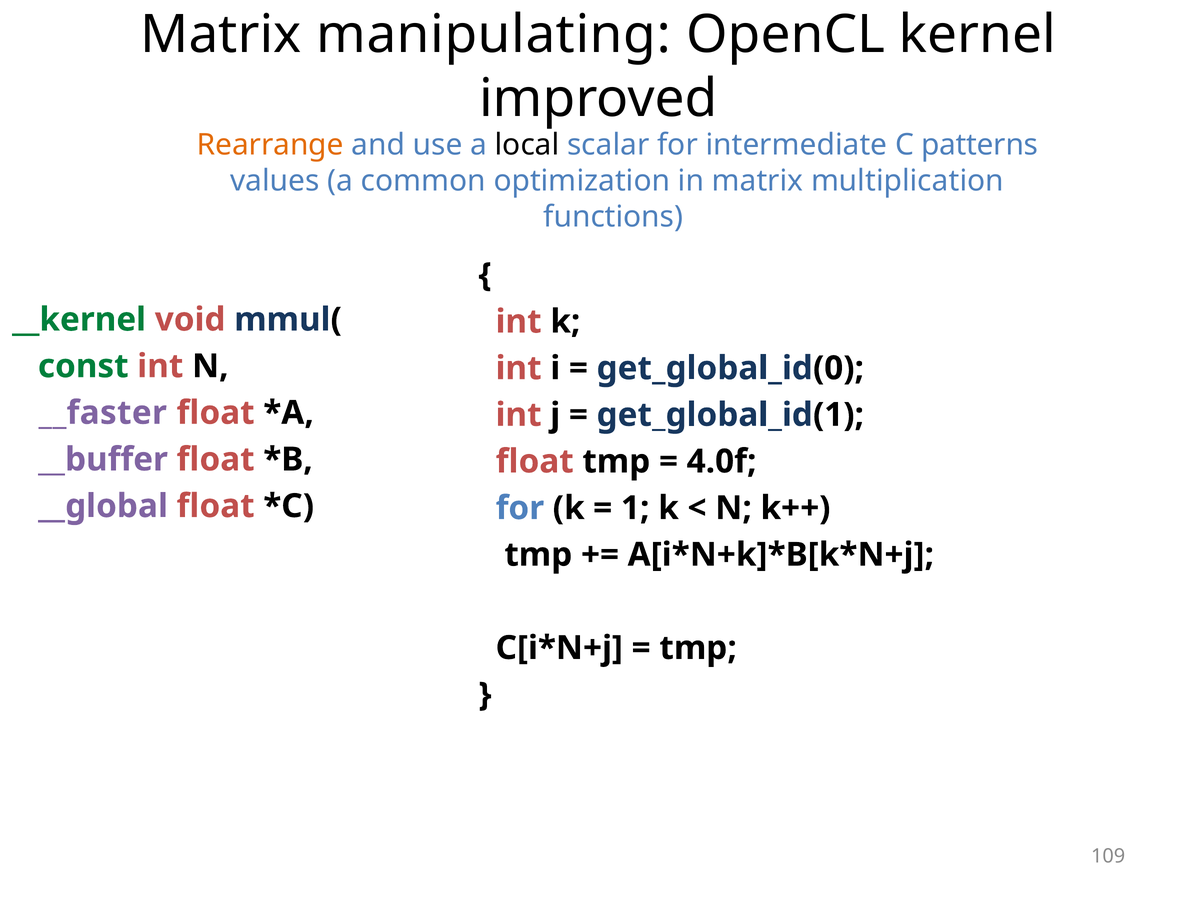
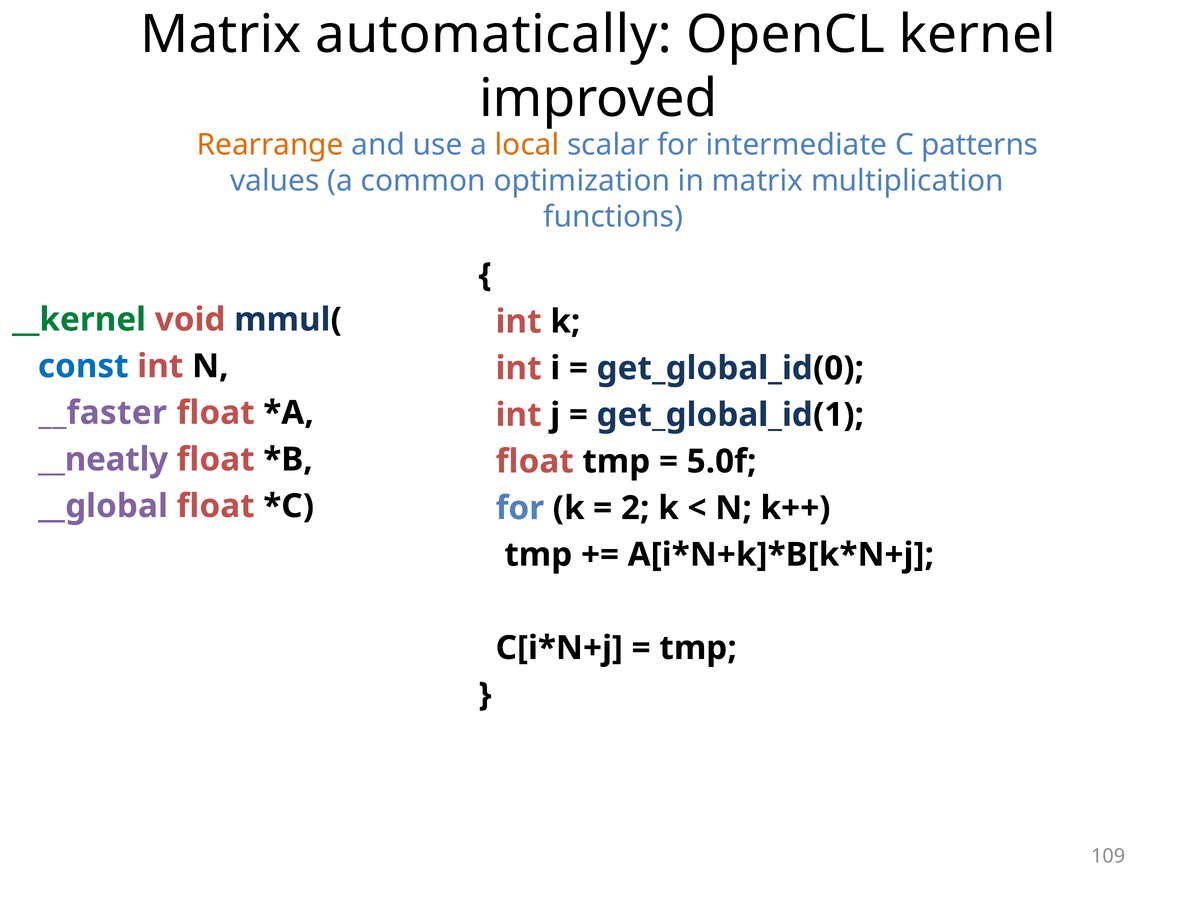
manipulating: manipulating -> automatically
local colour: black -> orange
const colour: green -> blue
__buffer: __buffer -> __neatly
4.0f: 4.0f -> 5.0f
1: 1 -> 2
